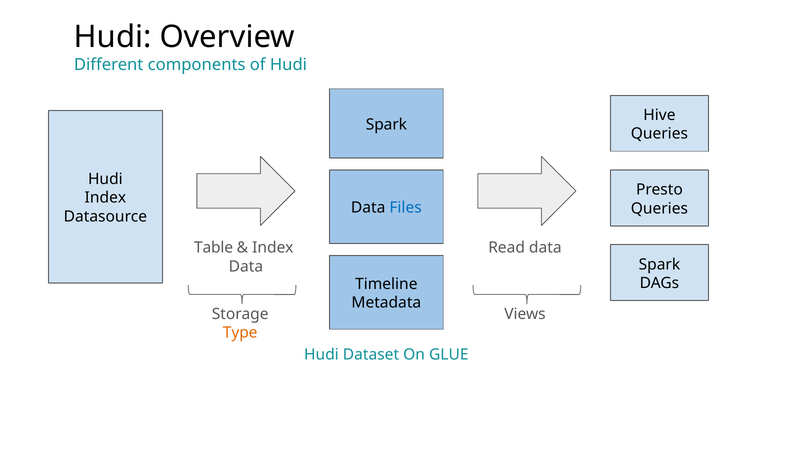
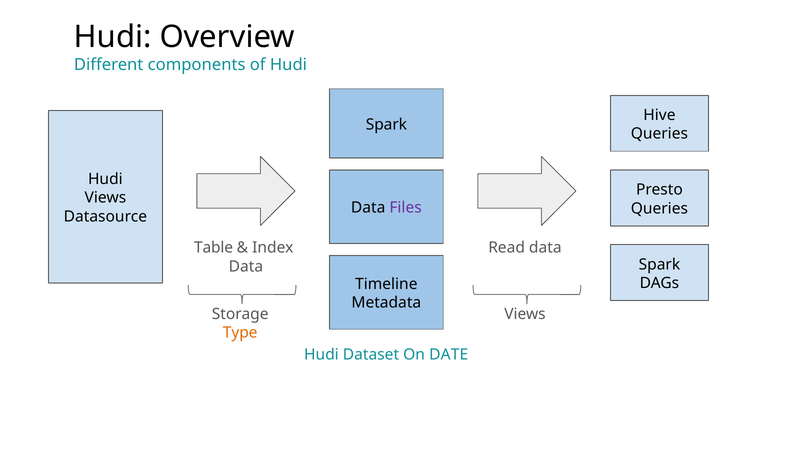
Index at (105, 198): Index -> Views
Files colour: blue -> purple
GLUE: GLUE -> DATE
